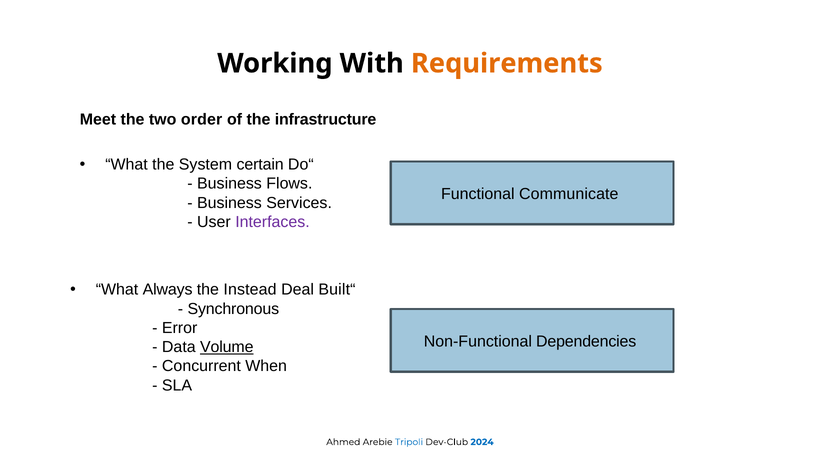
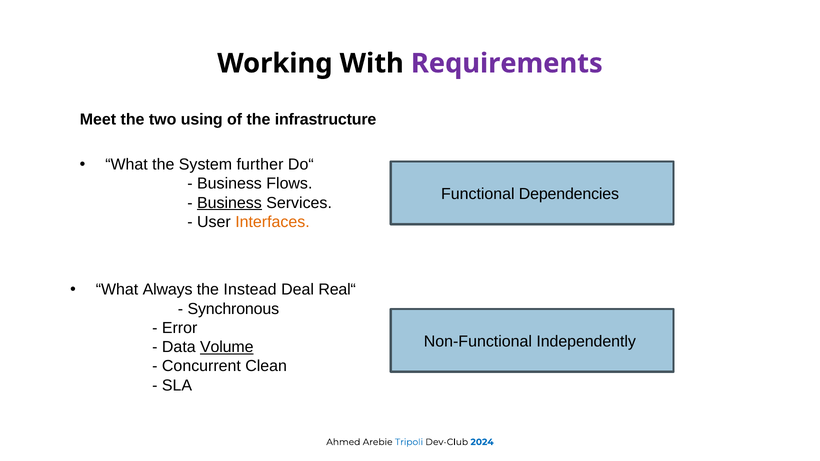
Requirements colour: orange -> purple
order: order -> using
certain: certain -> further
Communicate: Communicate -> Dependencies
Business at (229, 203) underline: none -> present
Interfaces colour: purple -> orange
Built“: Built“ -> Real“
Dependencies: Dependencies -> Independently
When: When -> Clean
